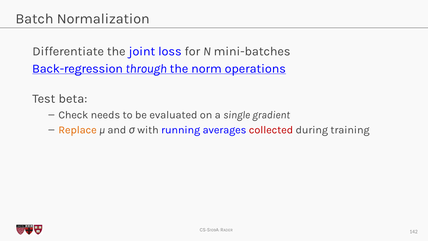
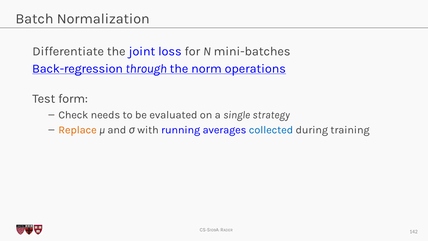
beta: beta -> form
gradient: gradient -> strategy
collected colour: red -> blue
